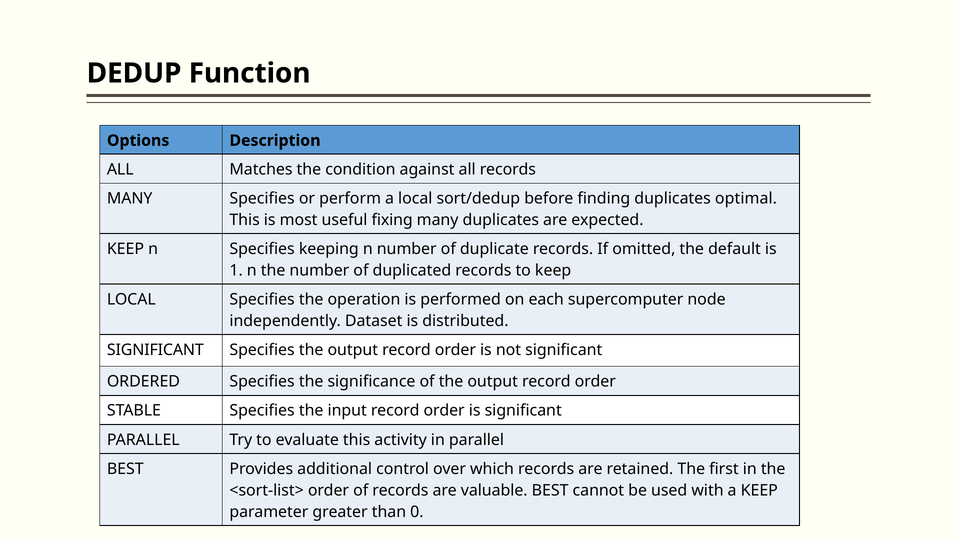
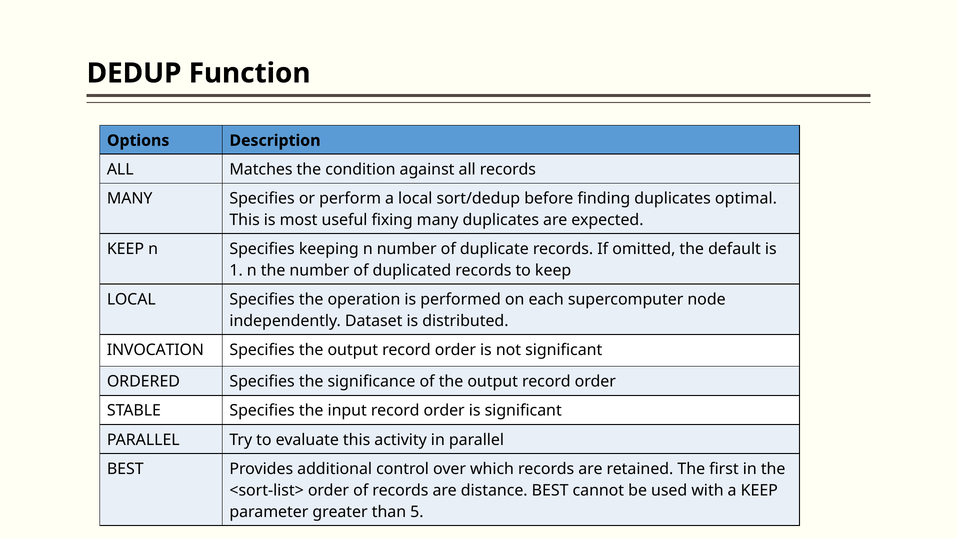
SIGNIFICANT at (155, 350): SIGNIFICANT -> INVOCATION
valuable: valuable -> distance
0: 0 -> 5
